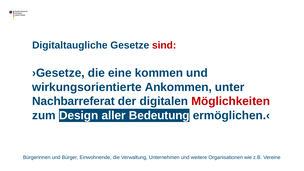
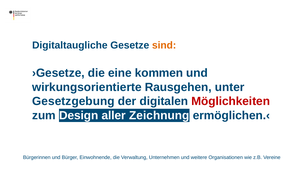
sind colour: red -> orange
Ankommen: Ankommen -> Rausgehen
Nachbarreferat: Nachbarreferat -> Gesetzgebung
Bedeutung: Bedeutung -> Zeichnung
